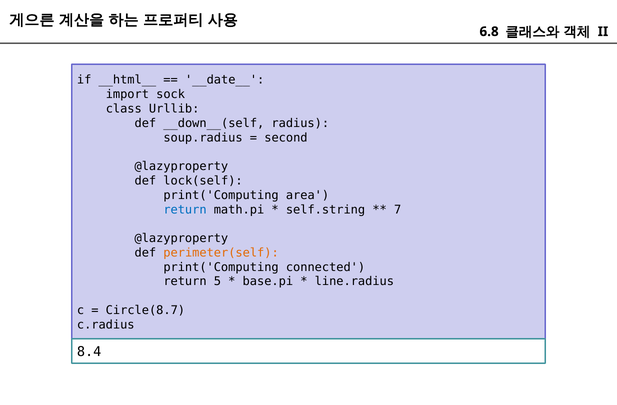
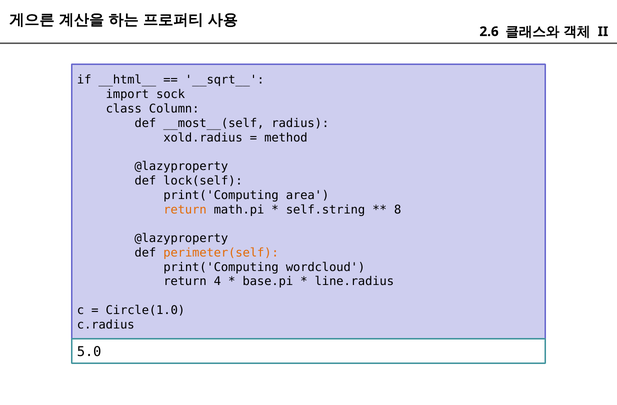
6.8: 6.8 -> 2.6
__date__: __date__ -> __sqrt__
Urllib: Urllib -> Column
__down__(self: __down__(self -> __most__(self
soup.radius: soup.radius -> xold.radius
second: second -> method
return at (185, 210) colour: blue -> orange
7: 7 -> 8
connected: connected -> wordcloud
5: 5 -> 4
Circle(8.7: Circle(8.7 -> Circle(1.0
8.4: 8.4 -> 5.0
